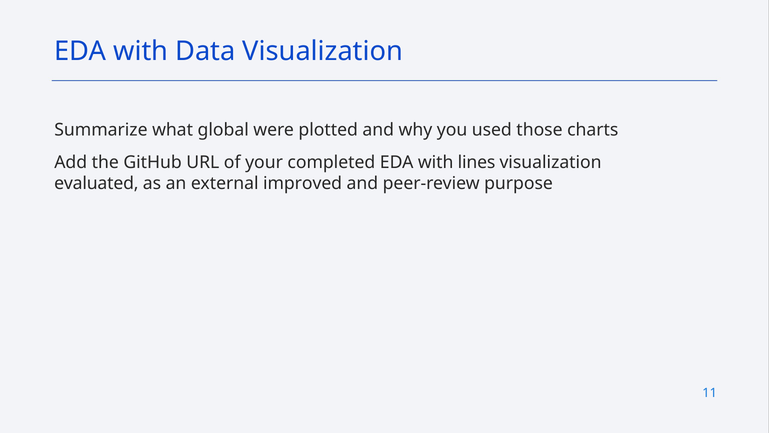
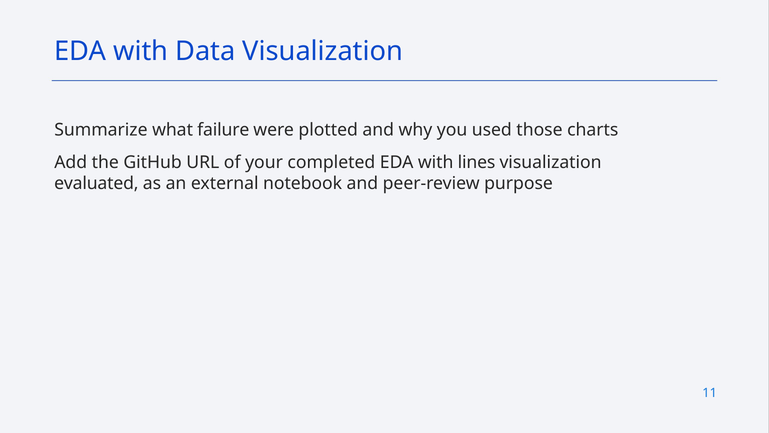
global: global -> failure
improved: improved -> notebook
